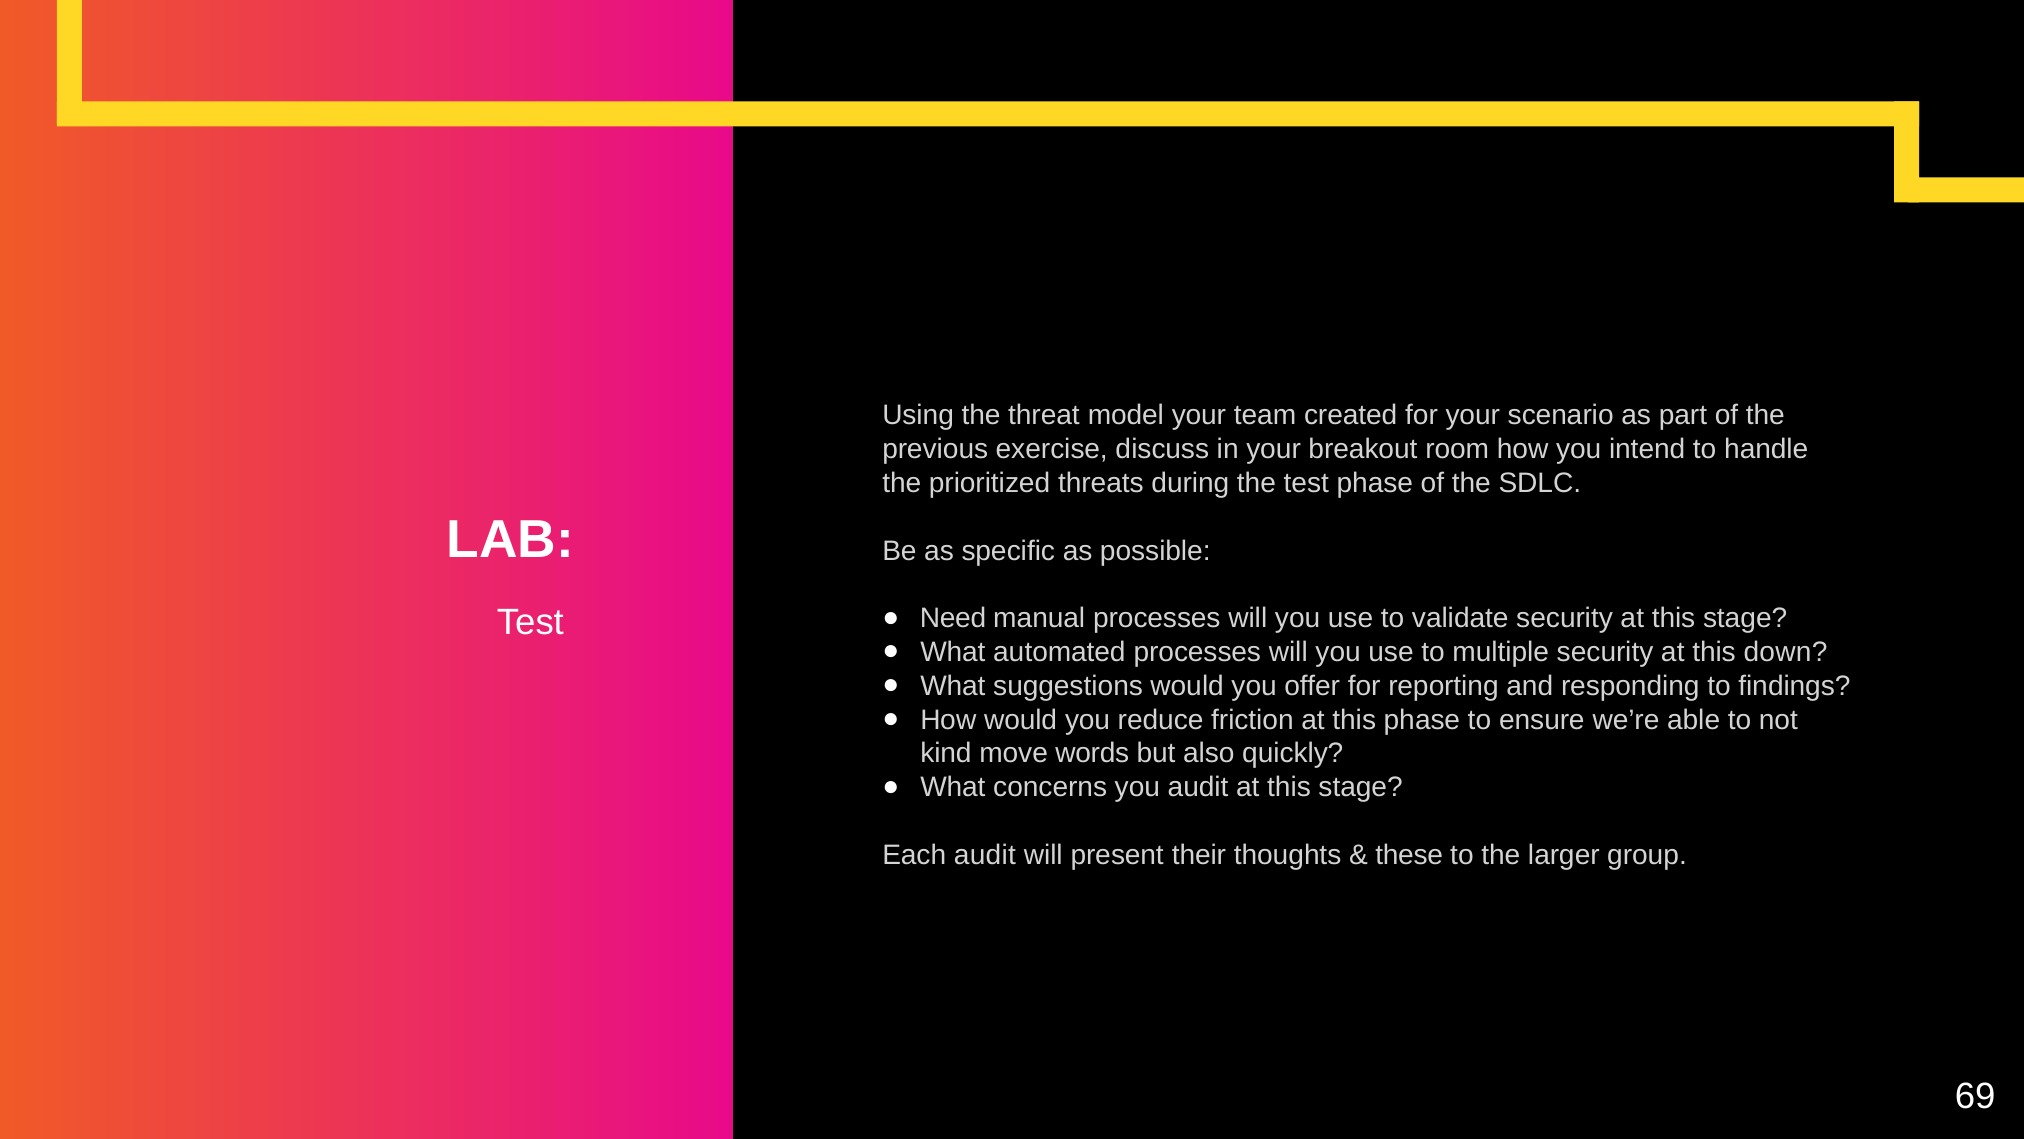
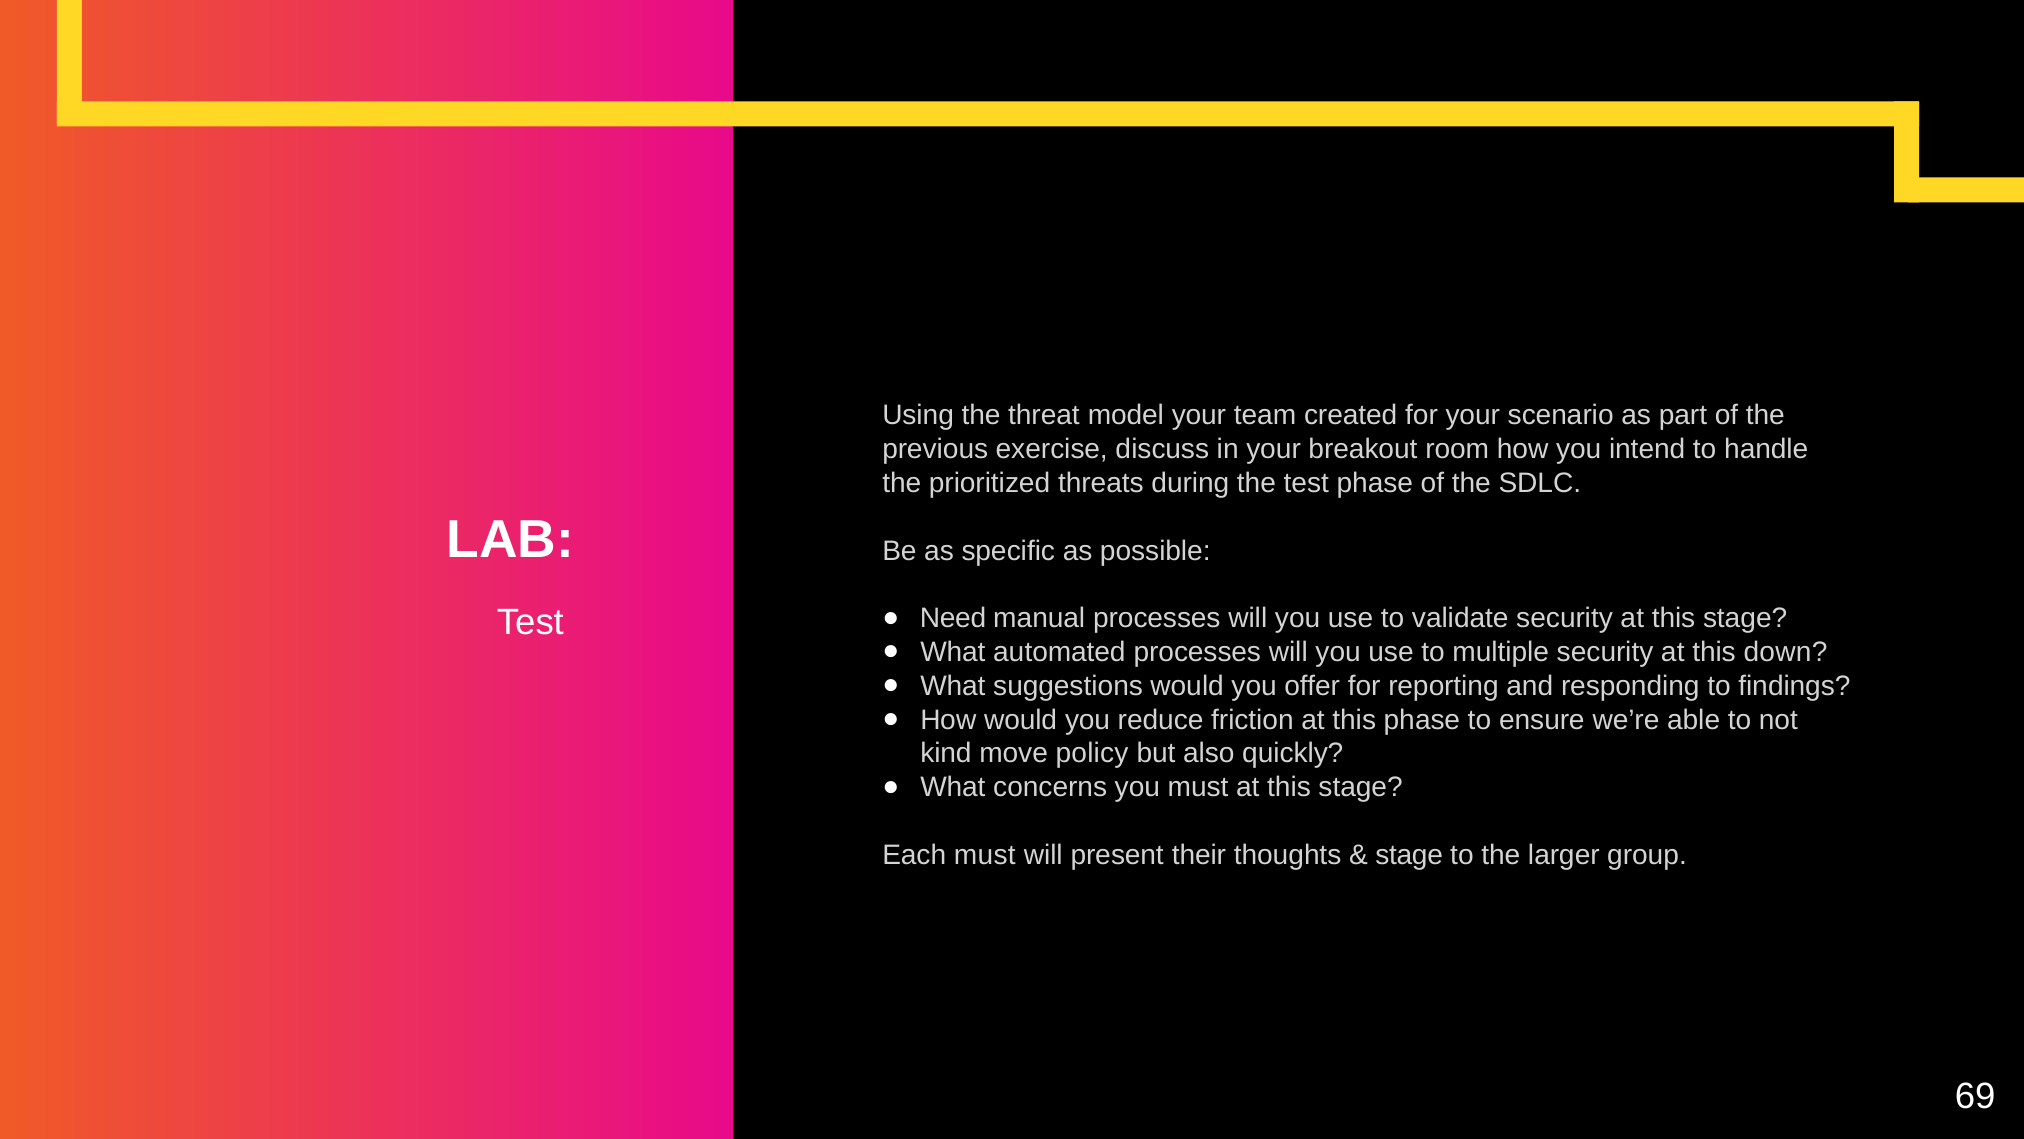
words: words -> policy
you audit: audit -> must
Each audit: audit -> must
these at (1409, 855): these -> stage
